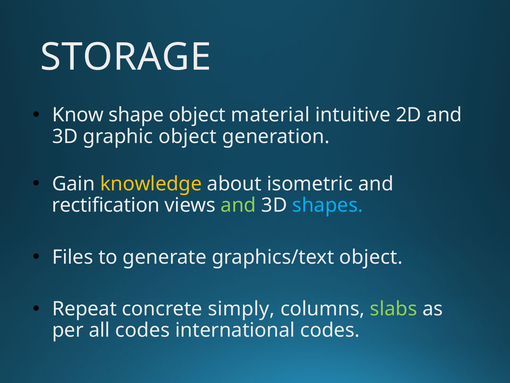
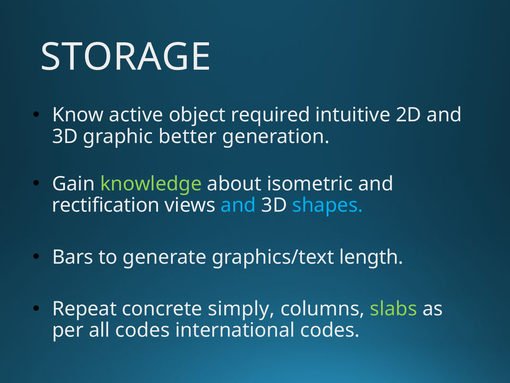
shape: shape -> active
material: material -> required
graphic object: object -> better
knowledge colour: yellow -> light green
and at (238, 205) colour: light green -> light blue
Files: Files -> Bars
graphics/text object: object -> length
